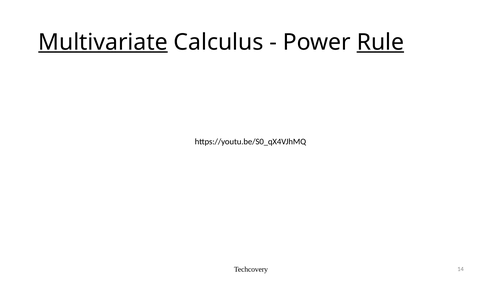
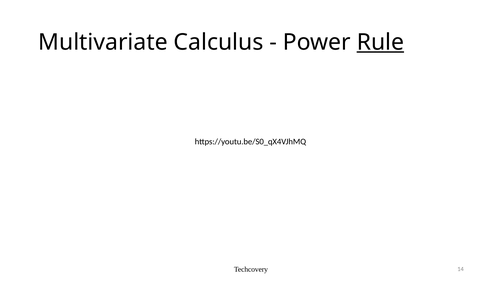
Multivariate underline: present -> none
